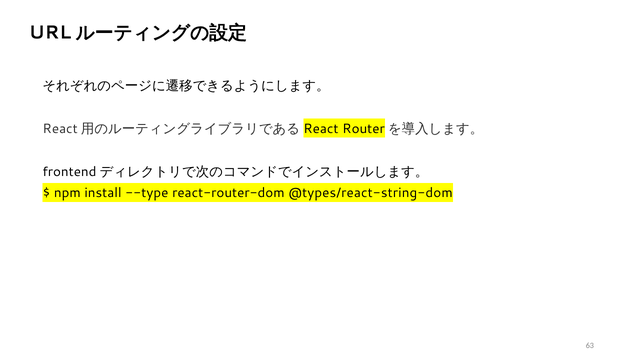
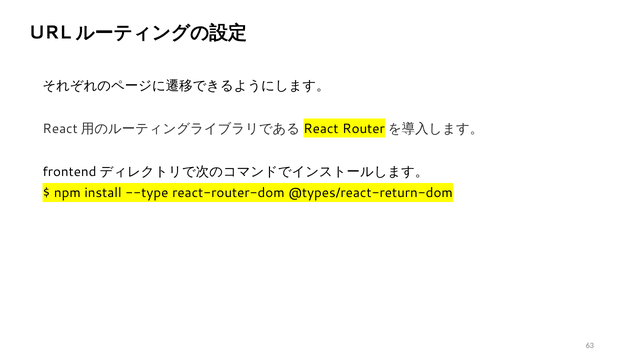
@types/react-string-dom: @types/react-string-dom -> @types/react-return-dom
